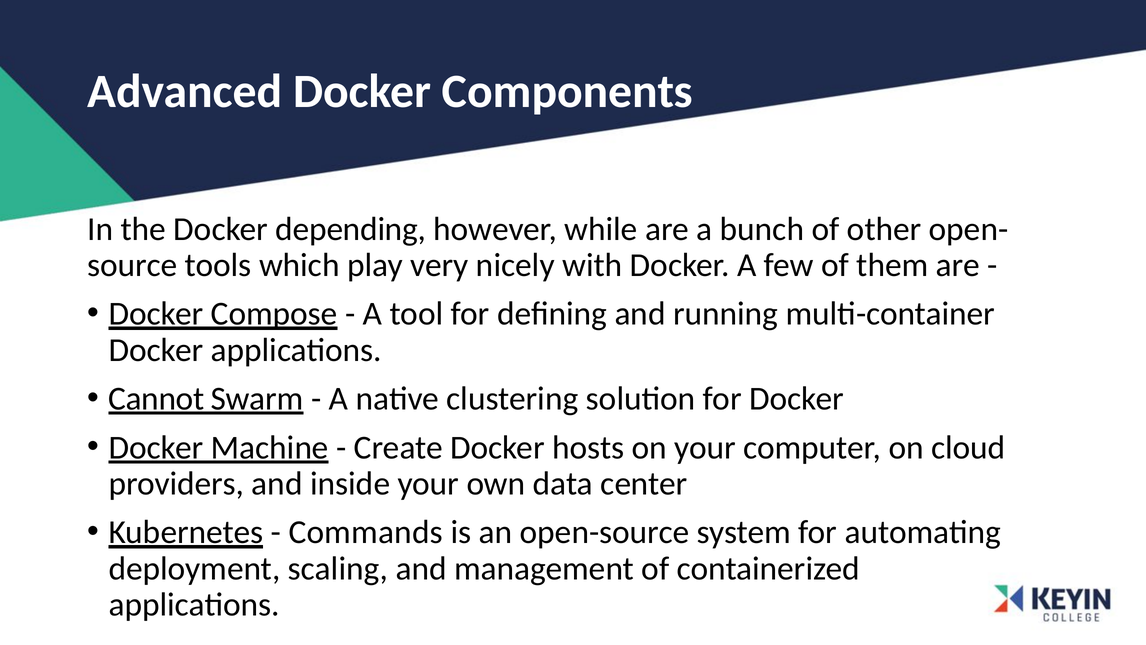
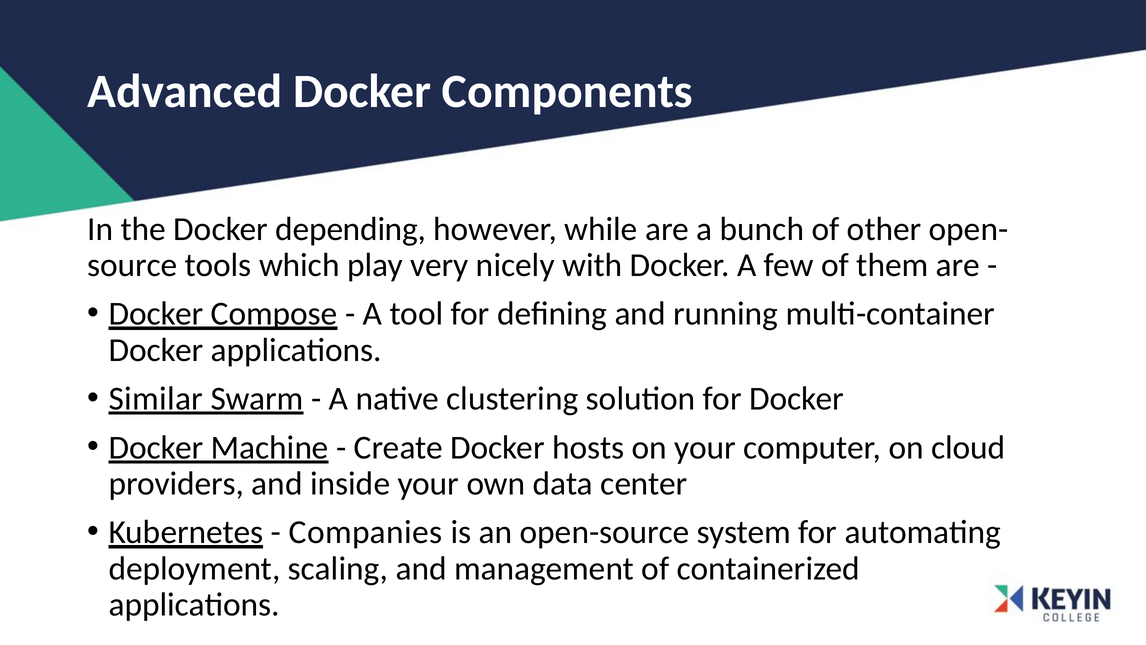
Cannot: Cannot -> Similar
Commands: Commands -> Companies
